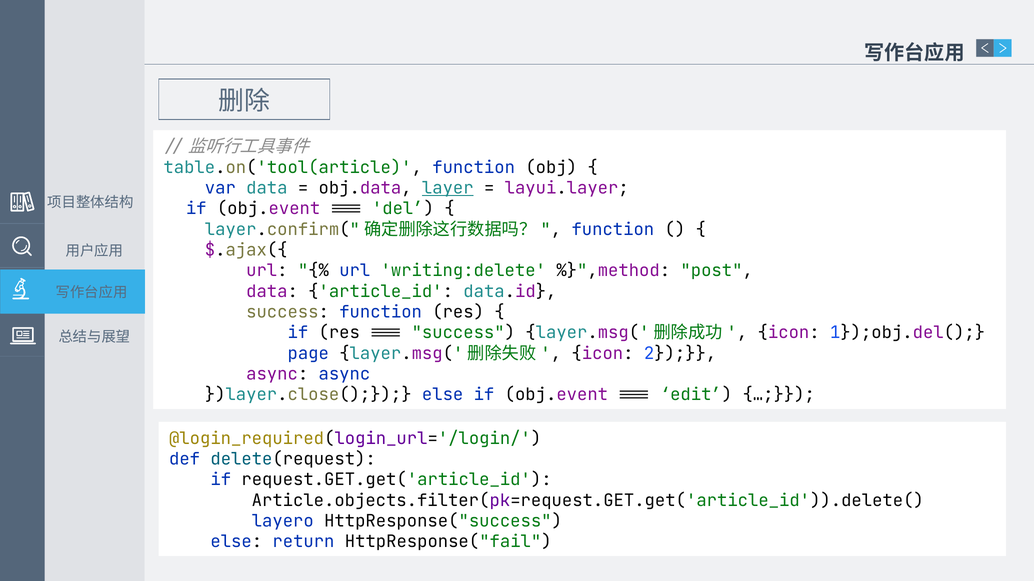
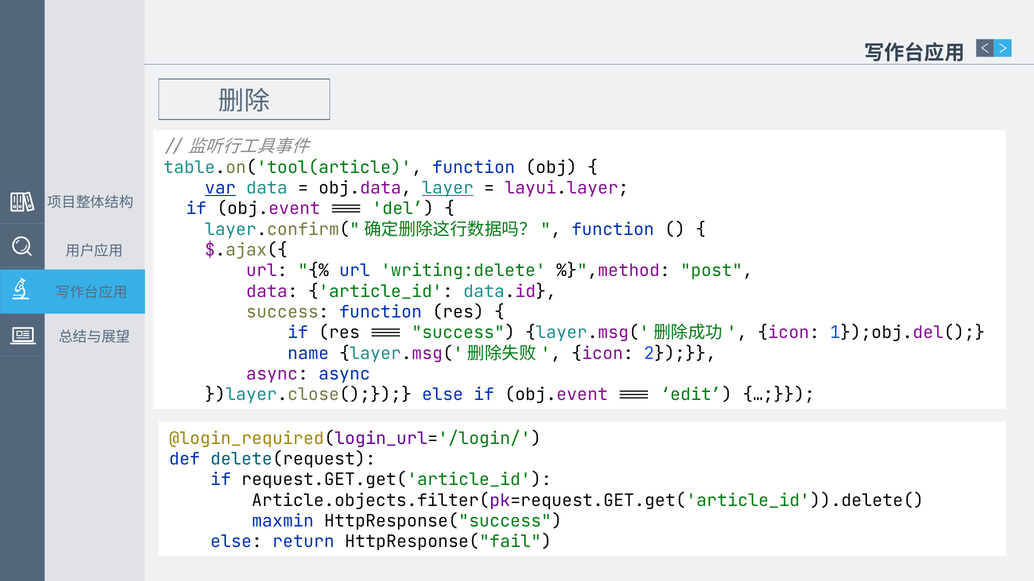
var underline: none -> present
page: page -> name
layero: layero -> maxmin
